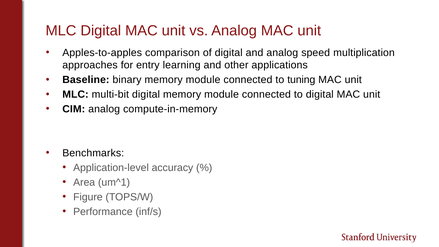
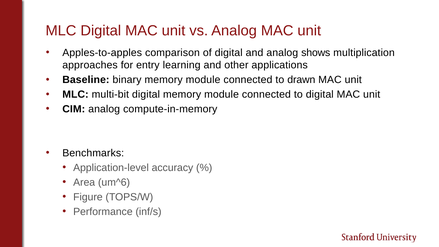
speed: speed -> shows
tuning: tuning -> drawn
um^1: um^1 -> um^6
